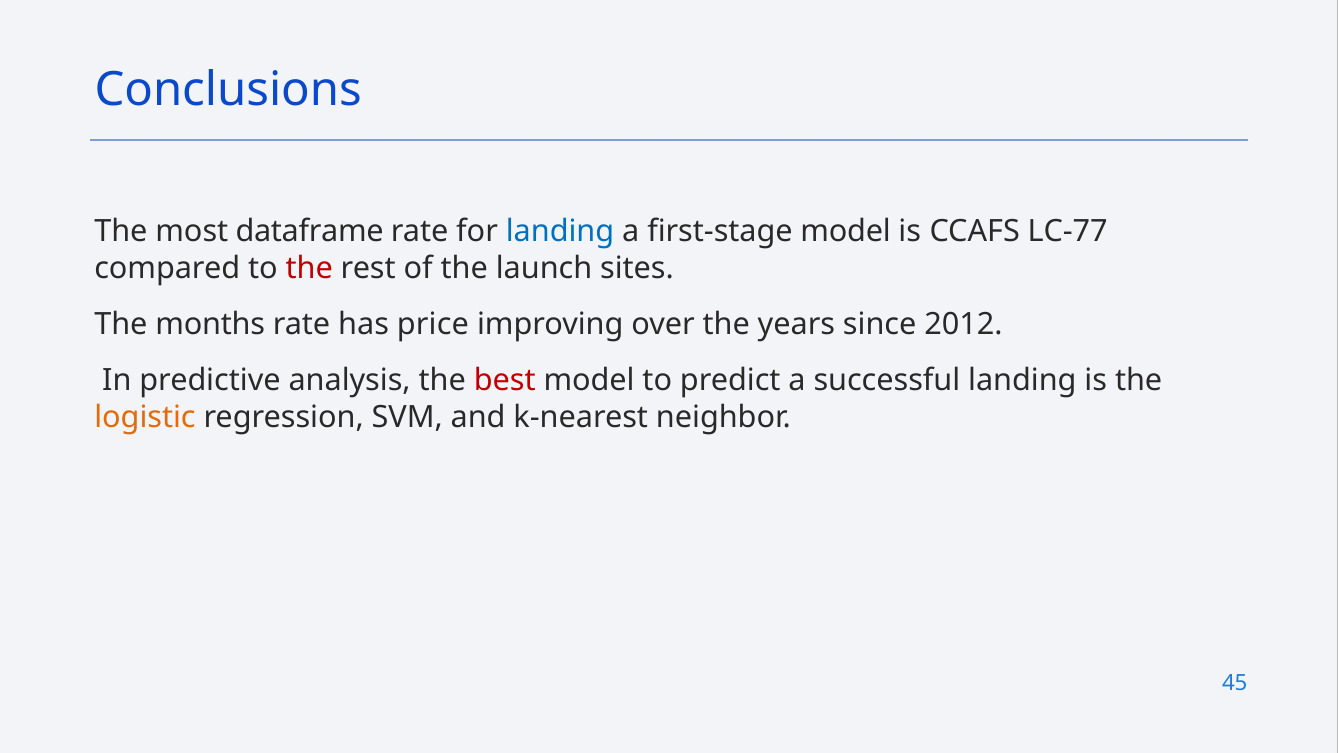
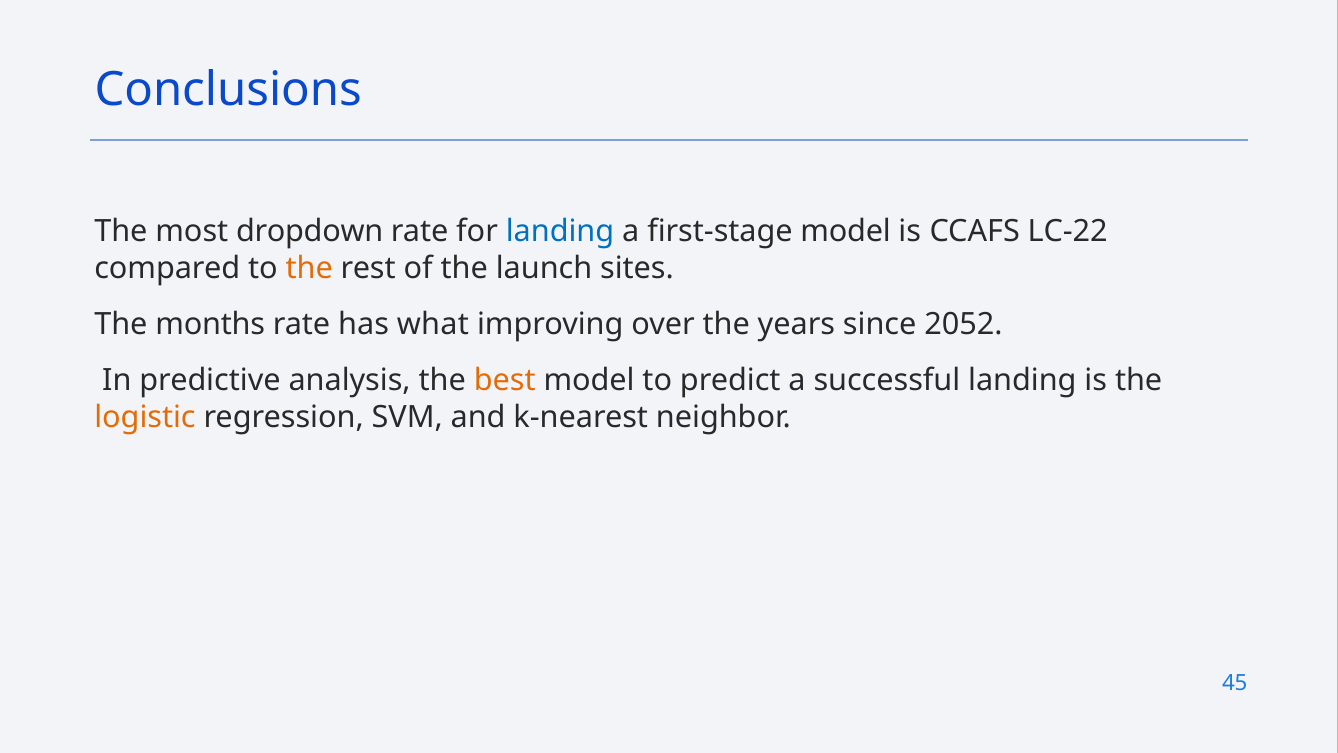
dataframe: dataframe -> dropdown
LC-77: LC-77 -> LC-22
the at (309, 268) colour: red -> orange
price: price -> what
2012: 2012 -> 2052
best colour: red -> orange
